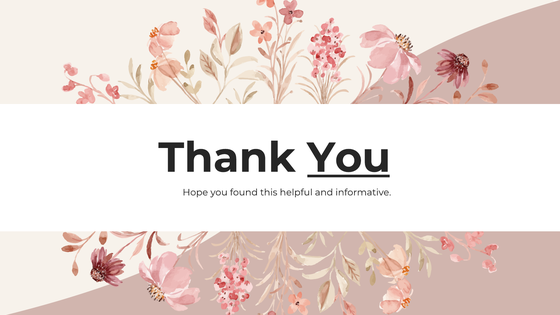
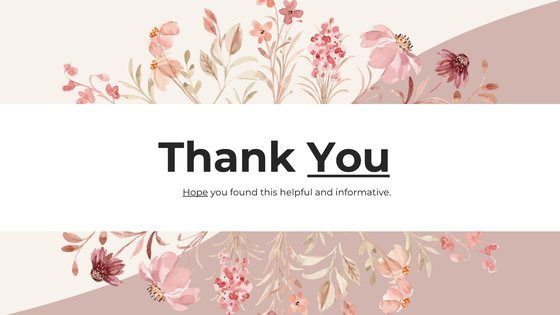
Hope underline: none -> present
